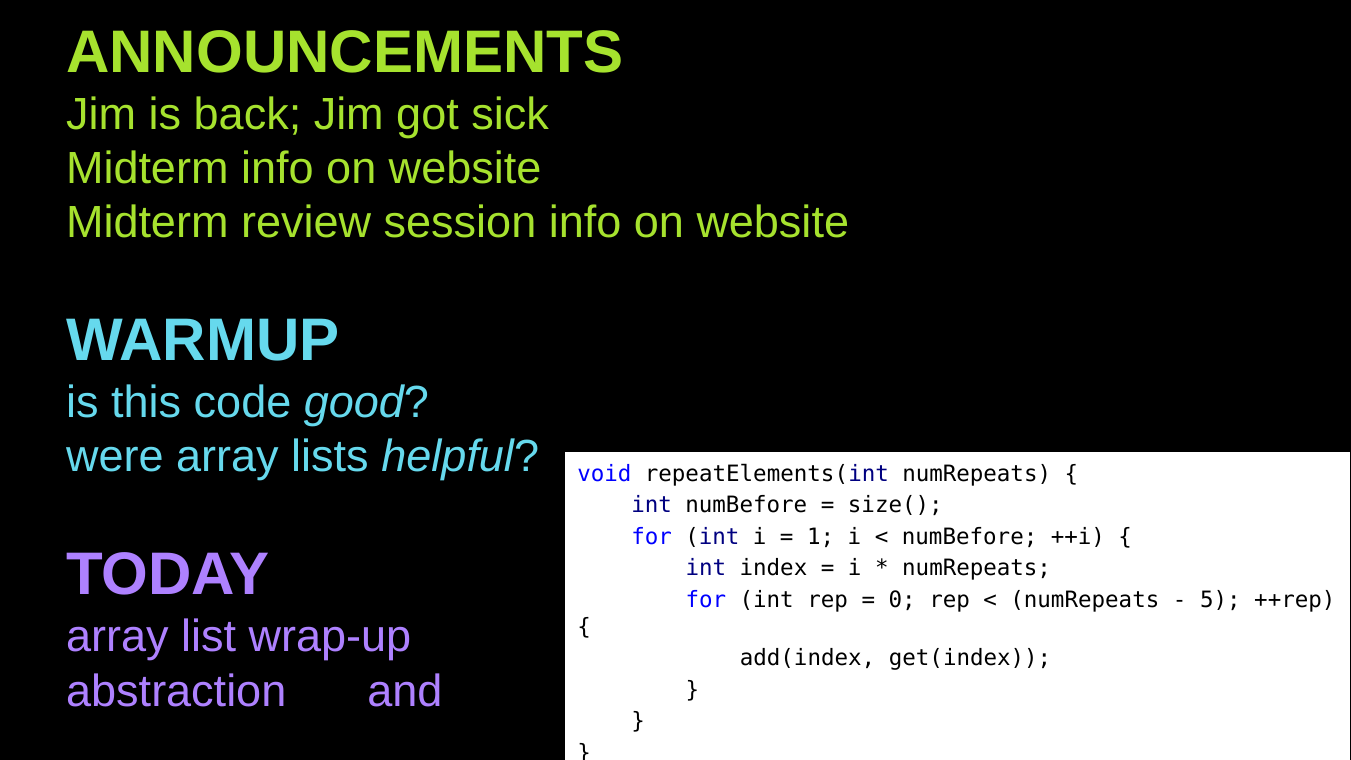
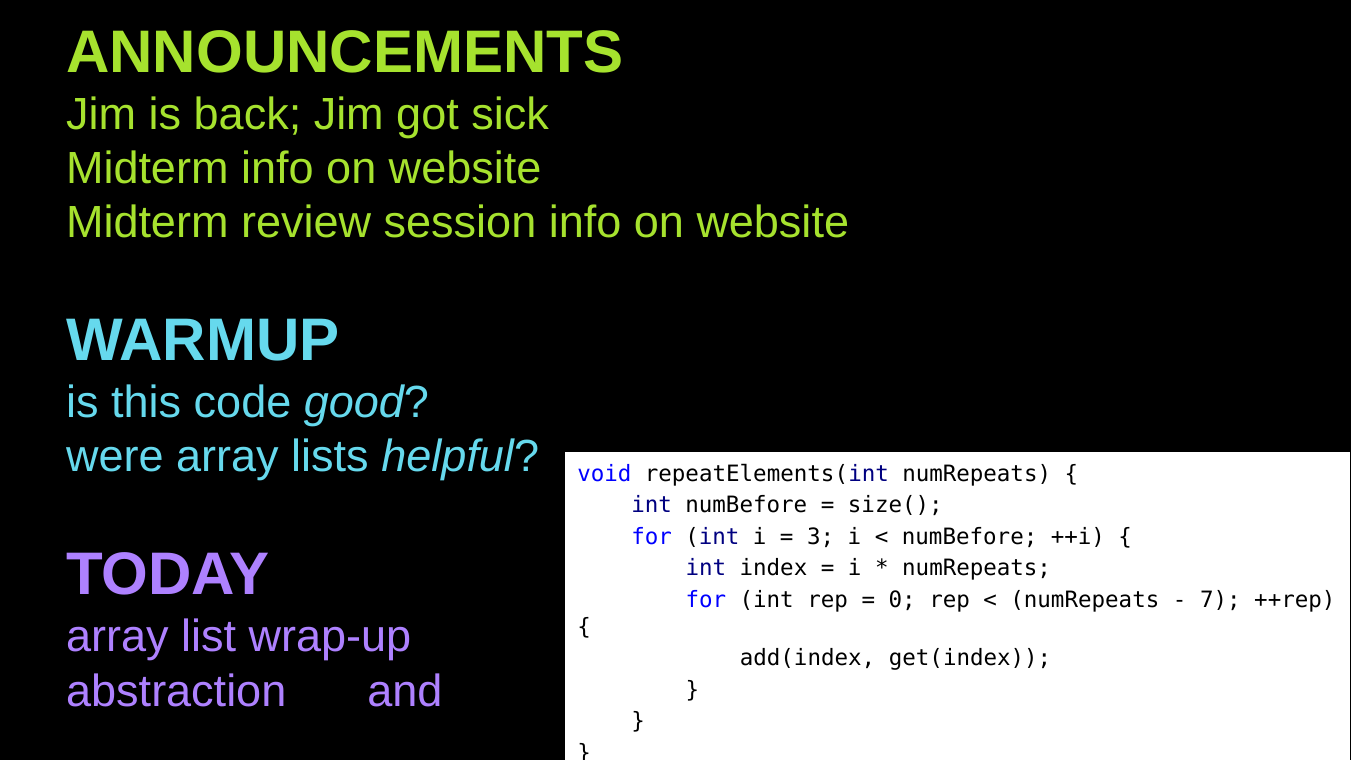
1: 1 -> 3
5: 5 -> 7
